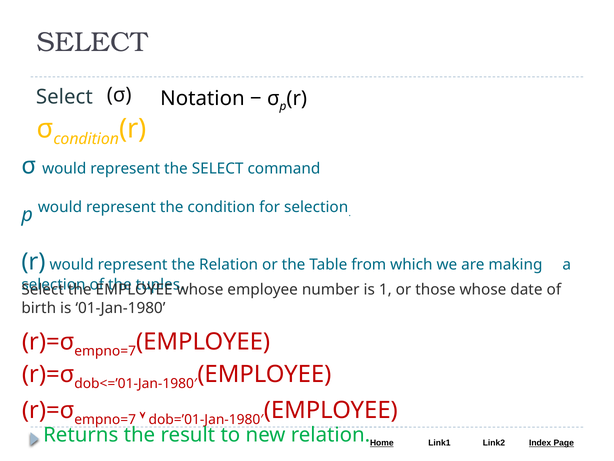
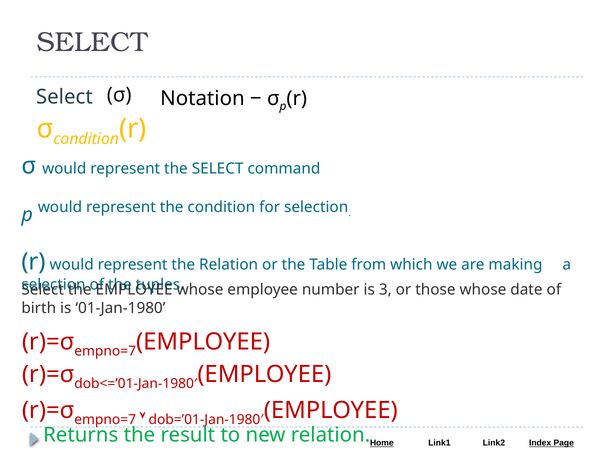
1: 1 -> 3
